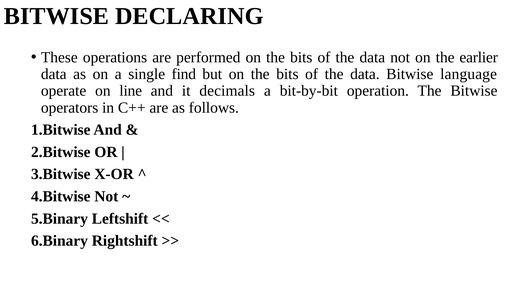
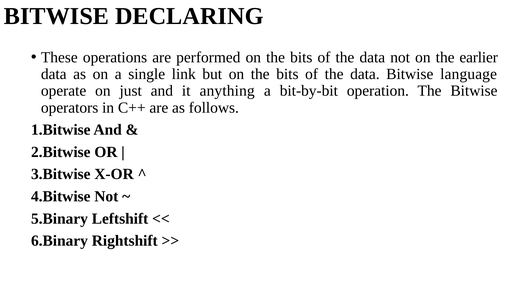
find: find -> link
line: line -> just
decimals: decimals -> anything
